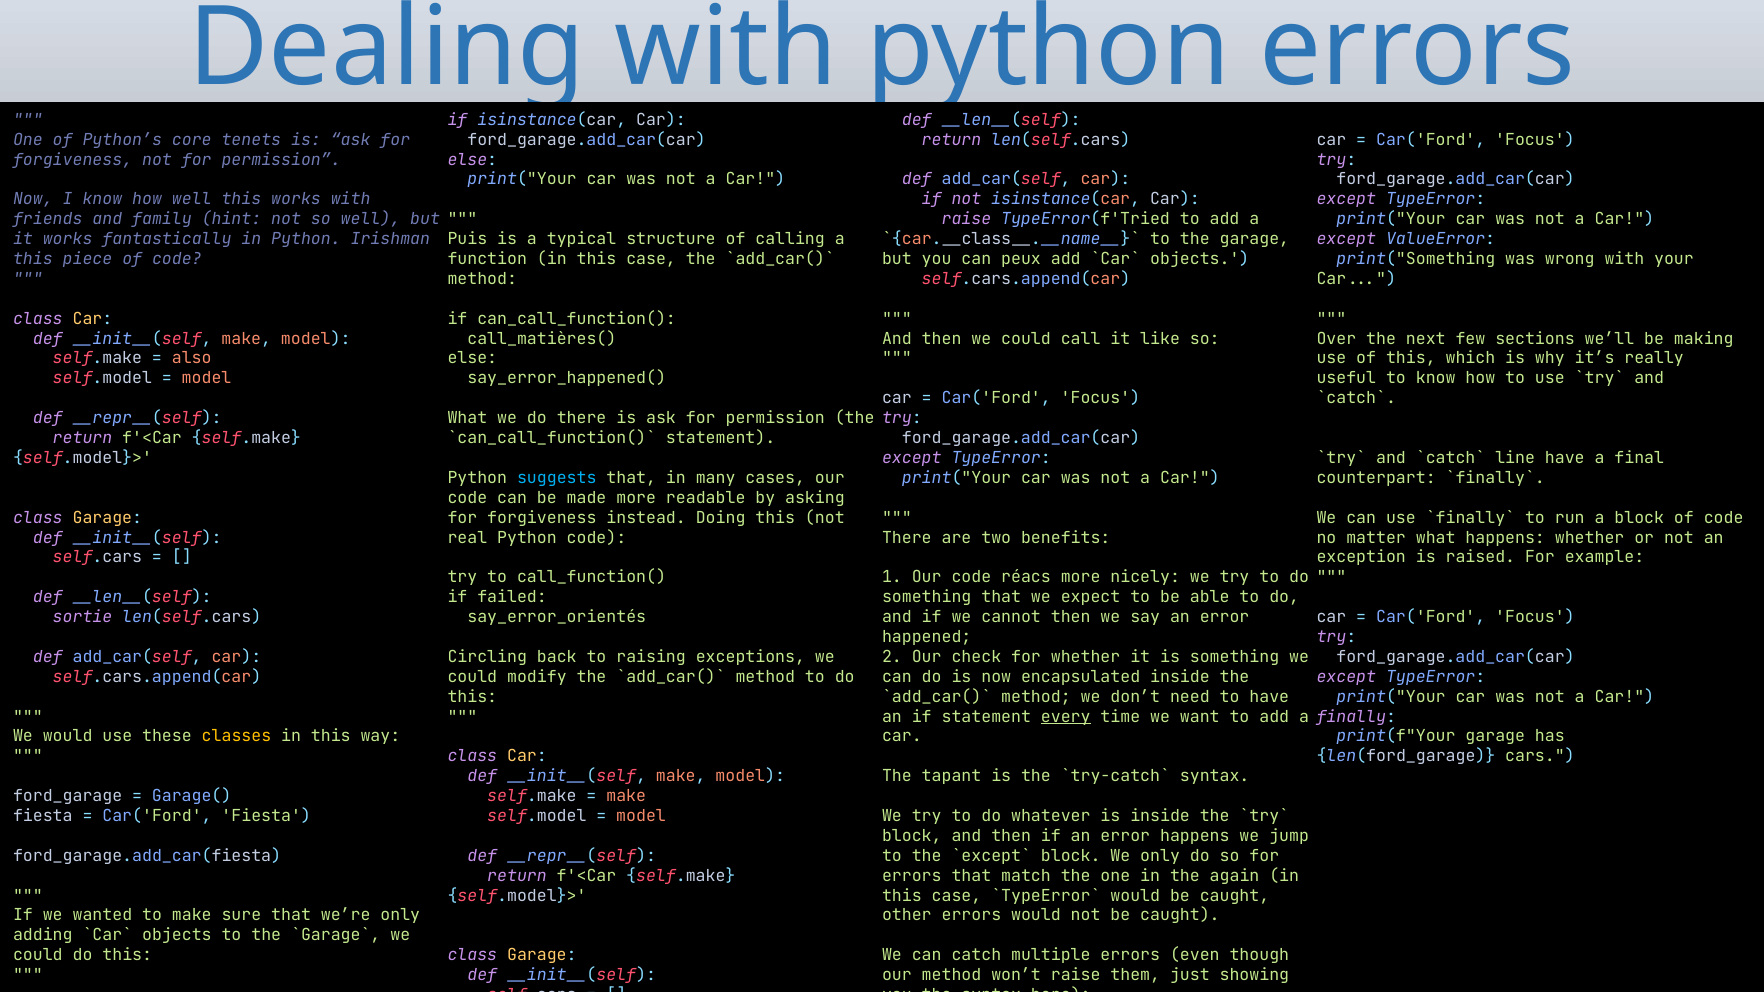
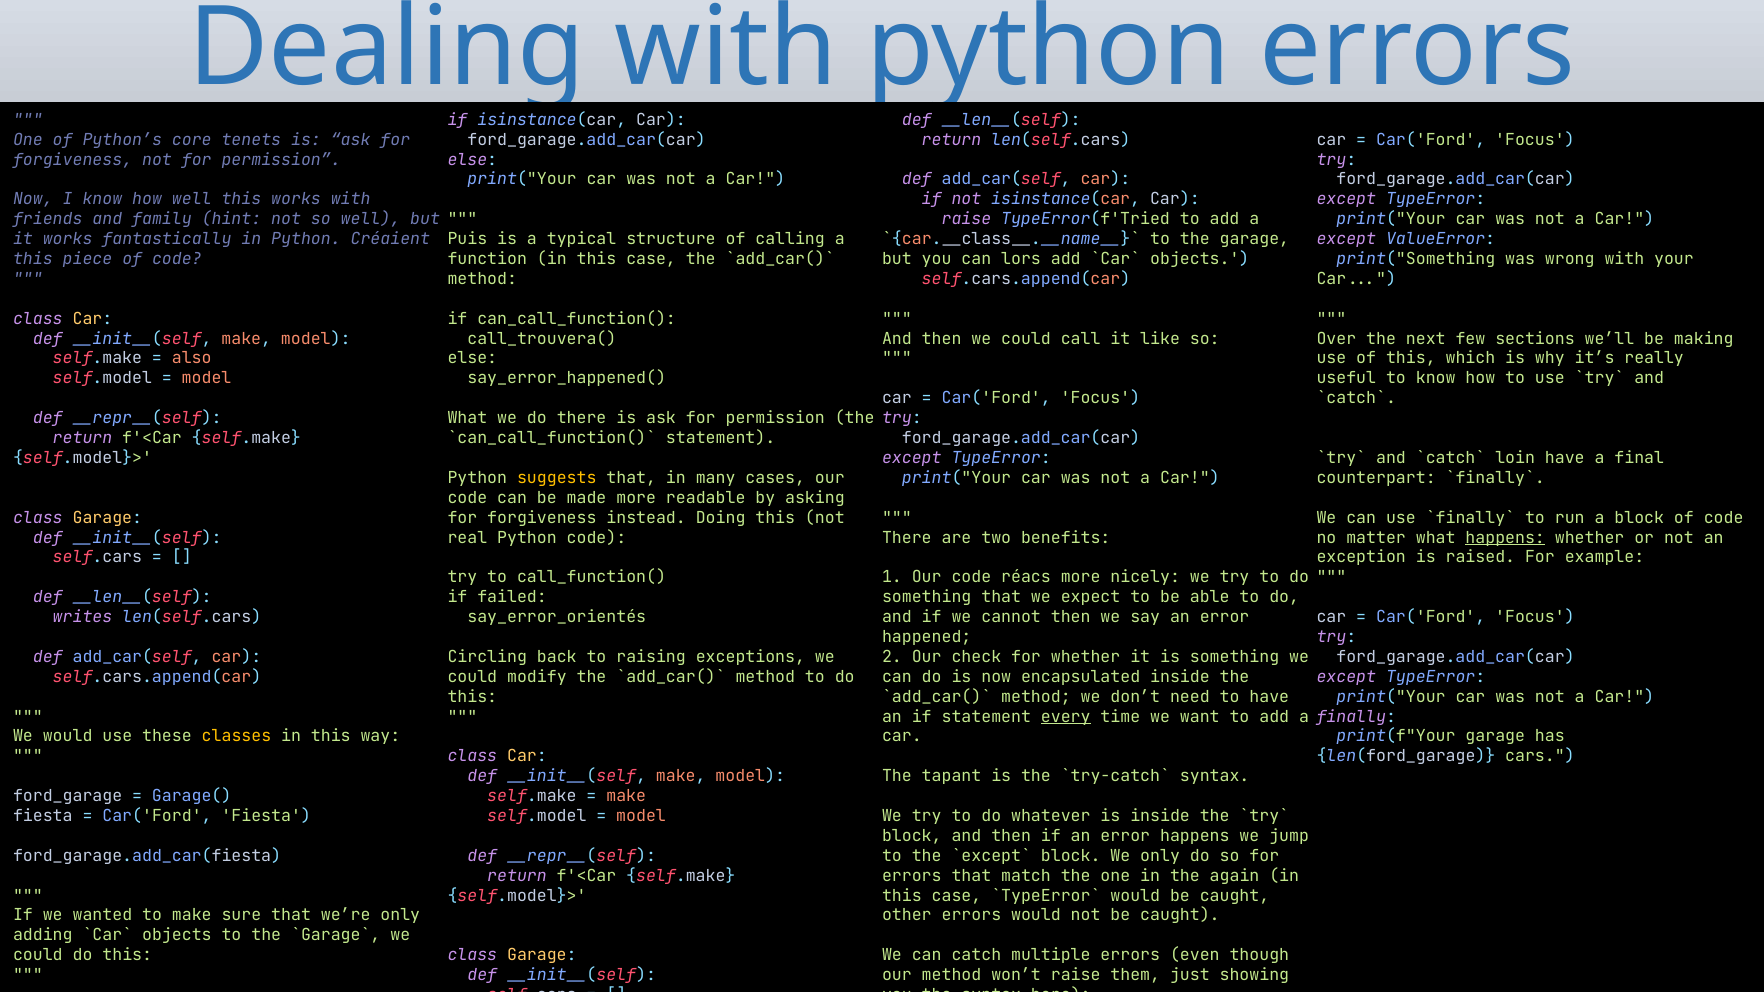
Irishman: Irishman -> Créaient
peux: peux -> lors
call_matières(: call_matières( -> call_trouvera(
line: line -> loin
suggests colour: light blue -> yellow
happens at (1505, 538) underline: none -> present
sortie: sortie -> writes
